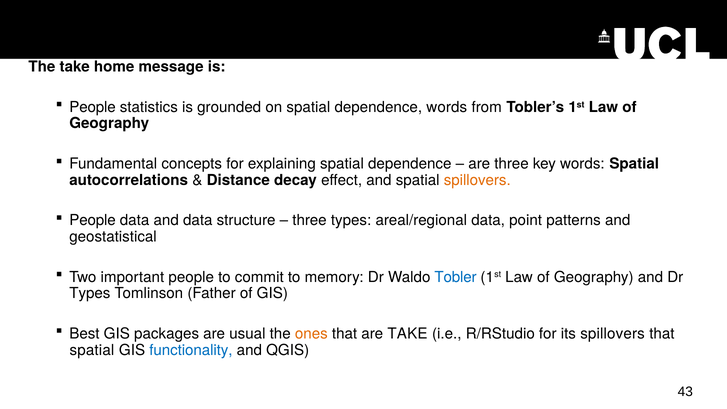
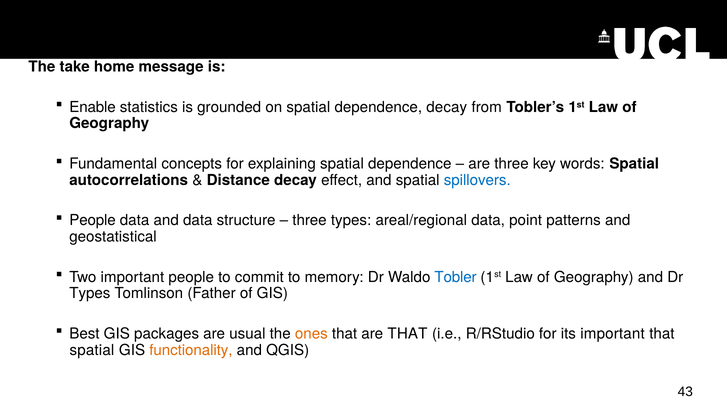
People at (93, 107): People -> Enable
dependence words: words -> decay
spillovers at (477, 180) colour: orange -> blue
are TAKE: TAKE -> THAT
its spillovers: spillovers -> important
functionality colour: blue -> orange
